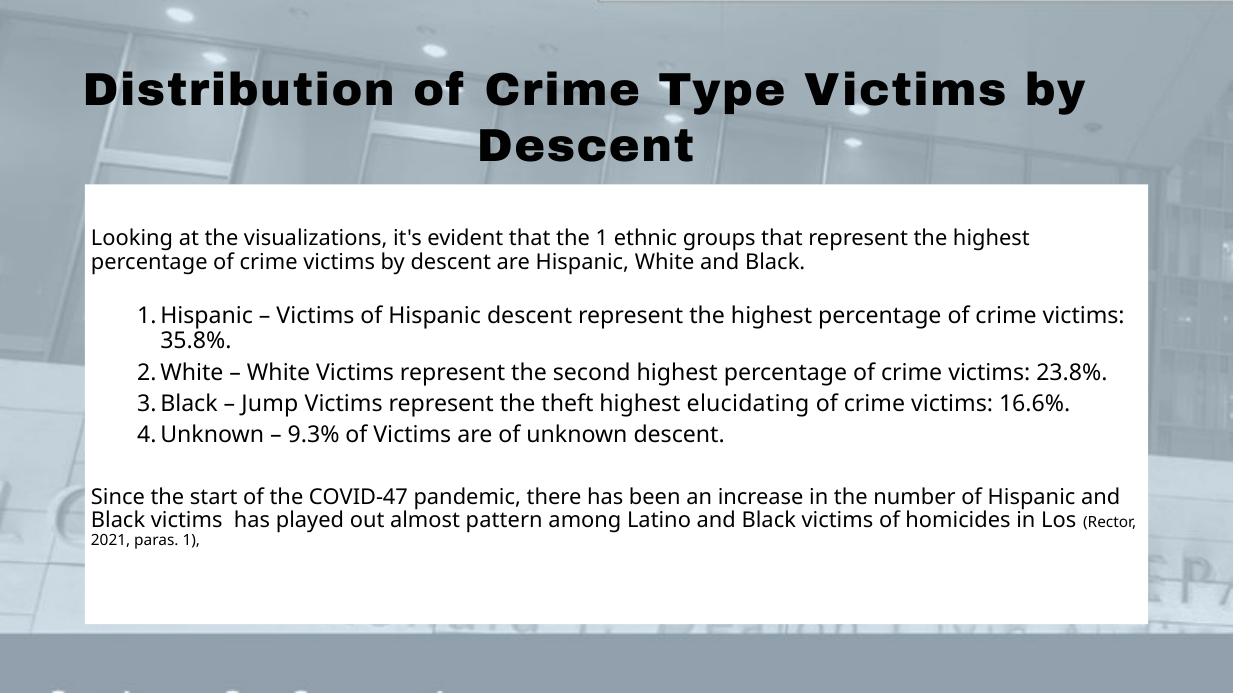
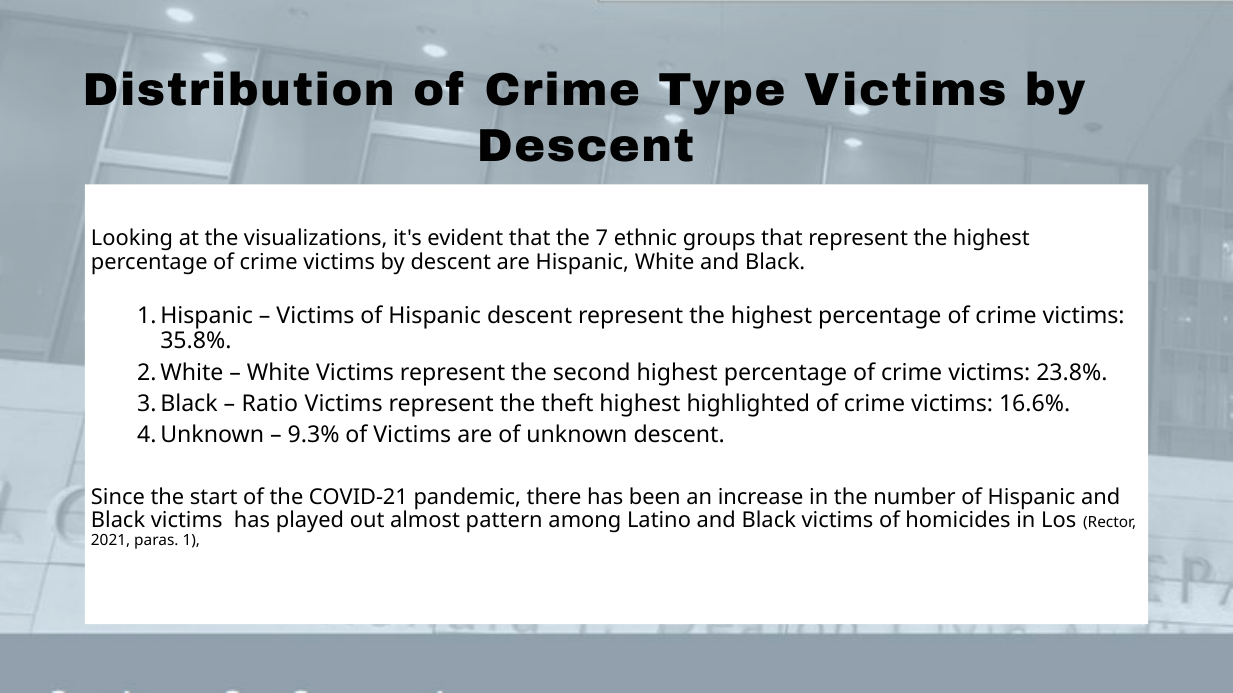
the 1: 1 -> 7
Jump: Jump -> Ratio
elucidating: elucidating -> highlighted
COVID-47: COVID-47 -> COVID-21
